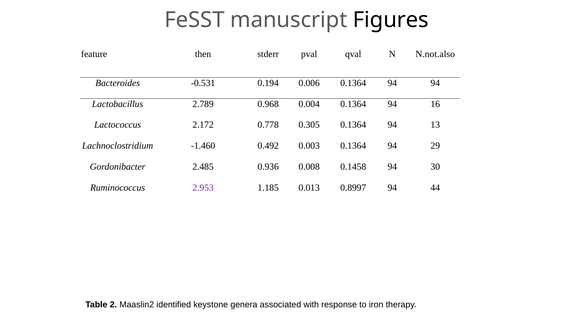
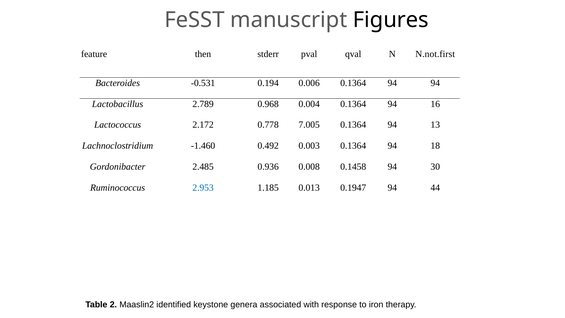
N.not.also: N.not.also -> N.not.first
0.305: 0.305 -> 7.005
29: 29 -> 18
2.953 colour: purple -> blue
0.8997: 0.8997 -> 0.1947
